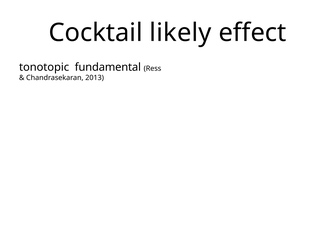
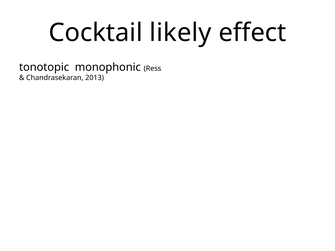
fundamental: fundamental -> monophonic
